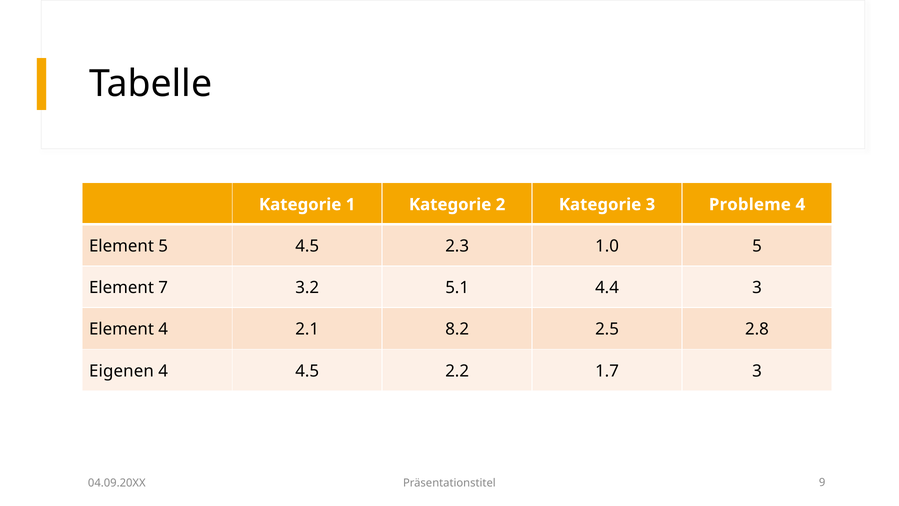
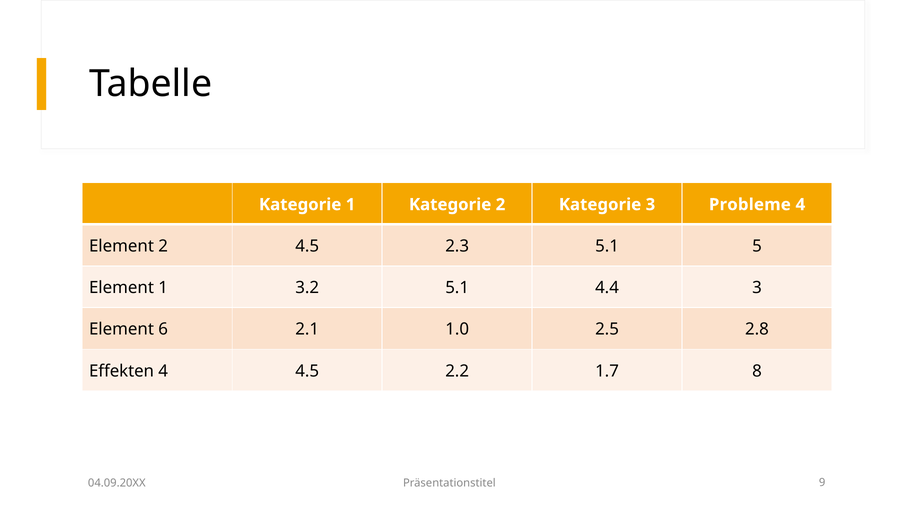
Element 5: 5 -> 2
2.3 1.0: 1.0 -> 5.1
Element 7: 7 -> 1
Element 4: 4 -> 6
8.2: 8.2 -> 1.0
Eigenen: Eigenen -> Effekten
1.7 3: 3 -> 8
